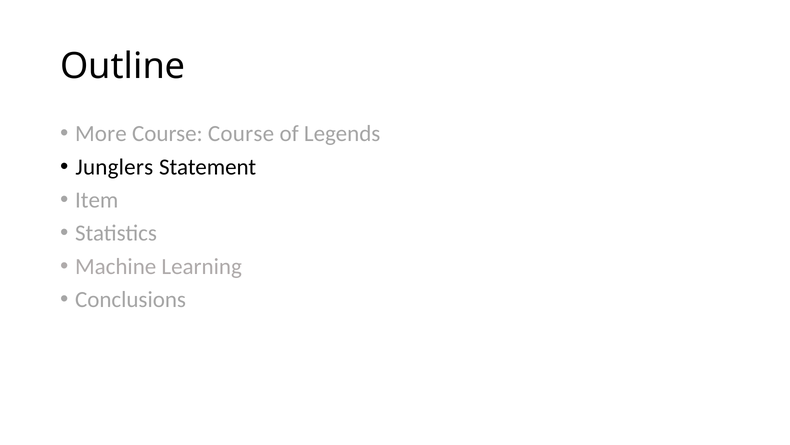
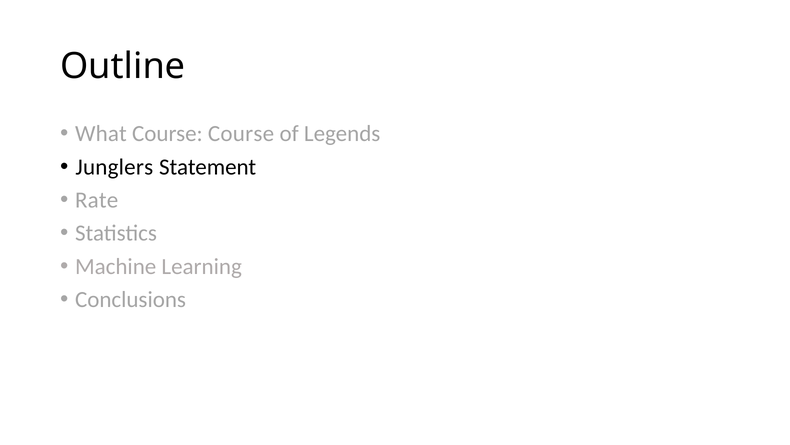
More: More -> What
Item: Item -> Rate
